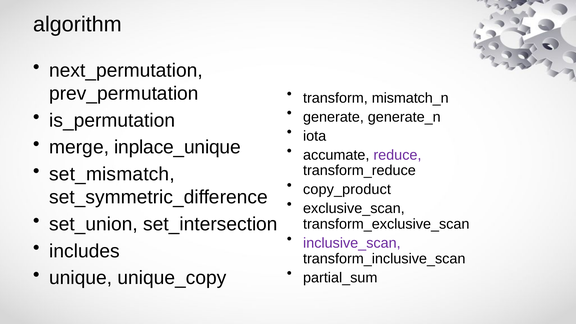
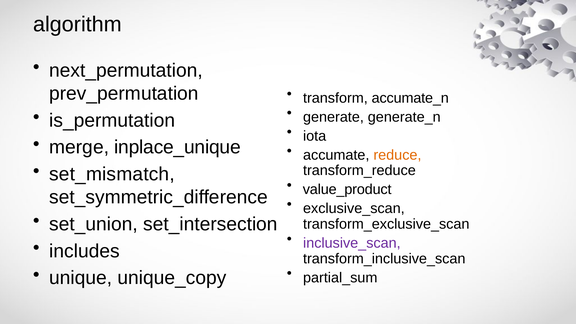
mismatch_n: mismatch_n -> accumate_n
reduce colour: purple -> orange
copy_product: copy_product -> value_product
